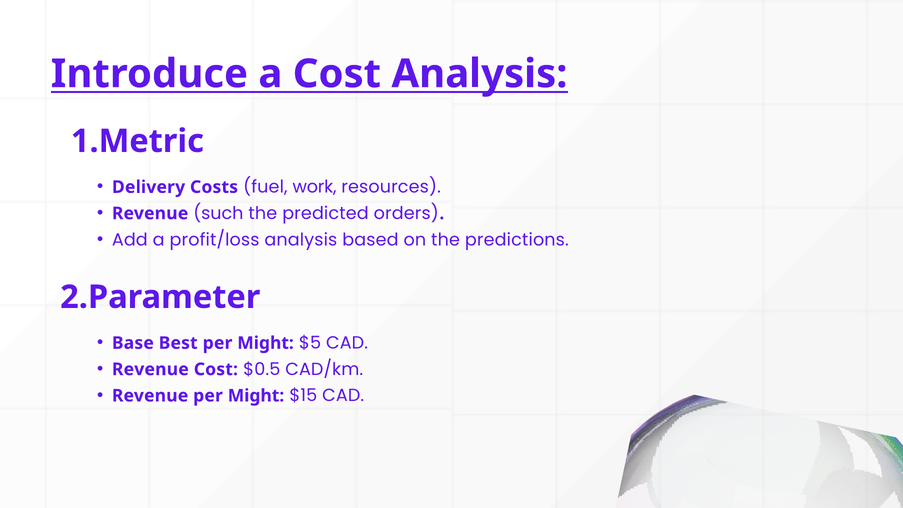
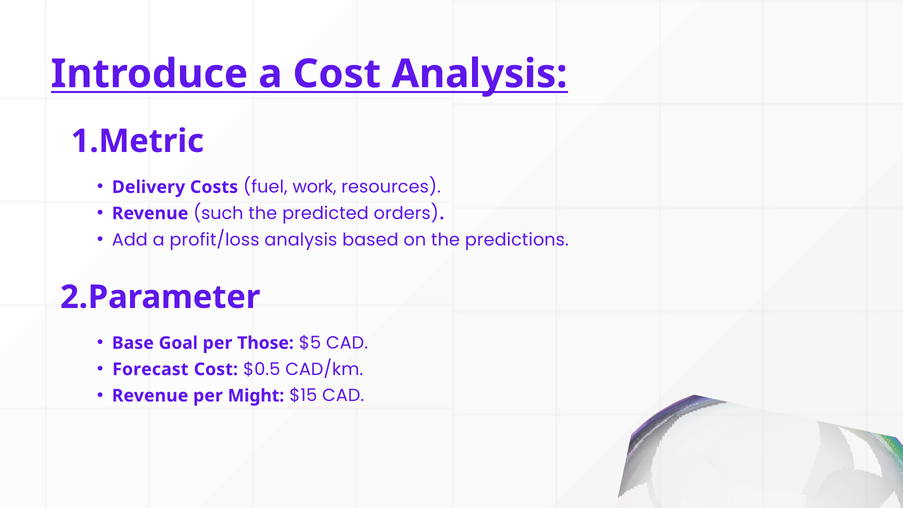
Best: Best -> Goal
Might at (266, 343): Might -> Those
Revenue at (150, 369): Revenue -> Forecast
